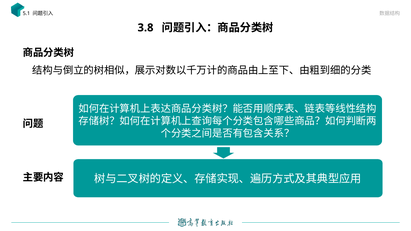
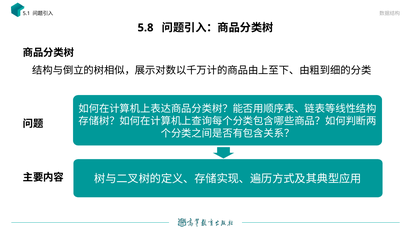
3.8: 3.8 -> 5.8
